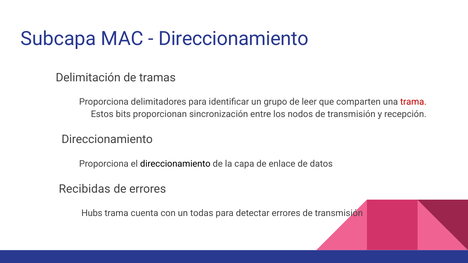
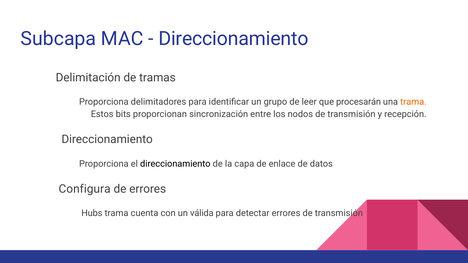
comparten: comparten -> procesarán
trama at (413, 102) colour: red -> orange
Recibidas: Recibidas -> Configura
todas: todas -> válida
